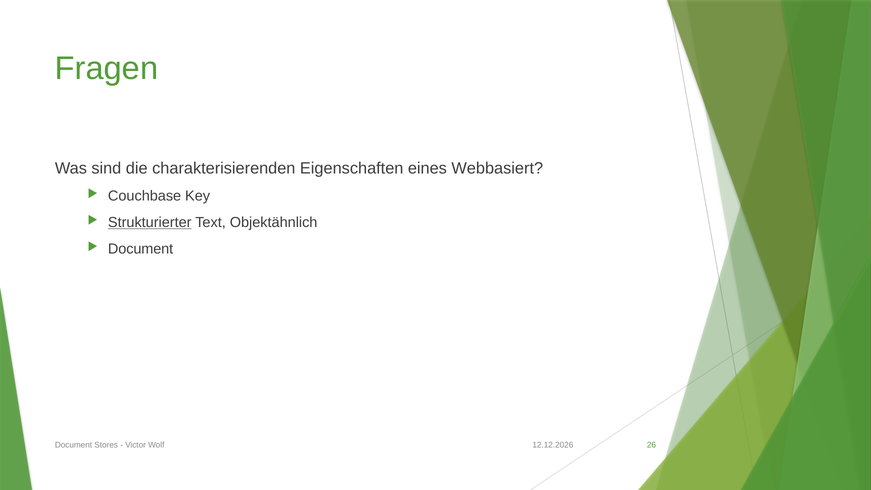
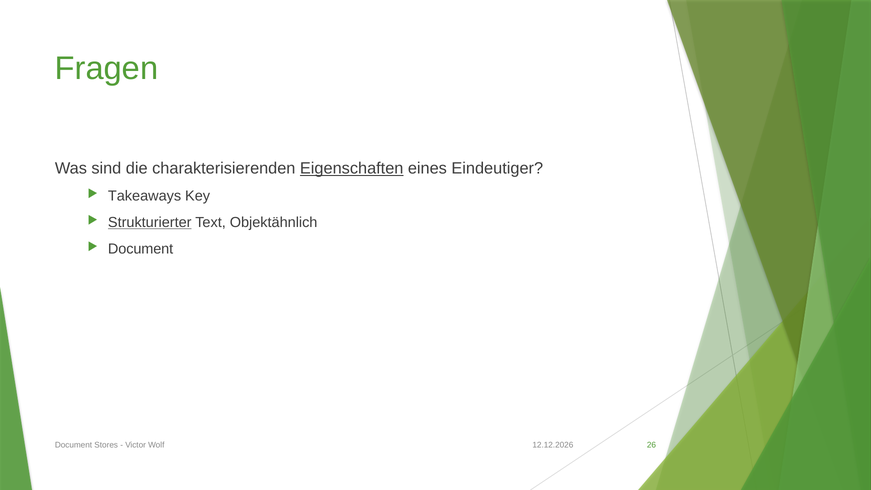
Eigenschaften underline: none -> present
Webbasiert: Webbasiert -> Eindeutiger
Couchbase: Couchbase -> Takeaways
